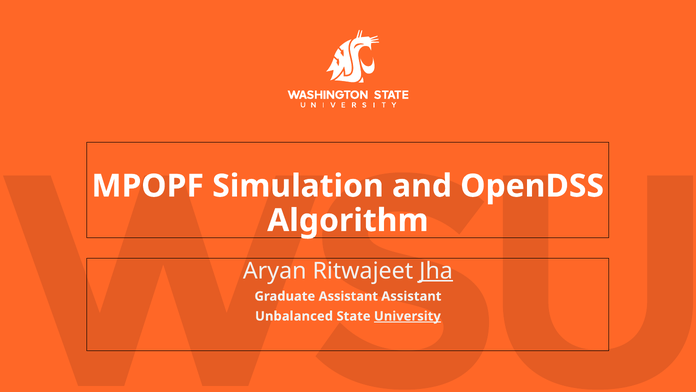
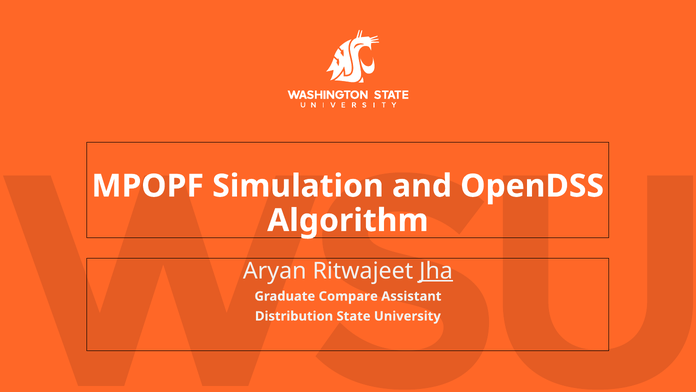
Graduate Assistant: Assistant -> Compare
Unbalanced: Unbalanced -> Distribution
University underline: present -> none
